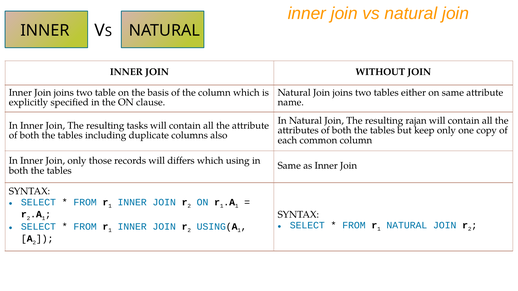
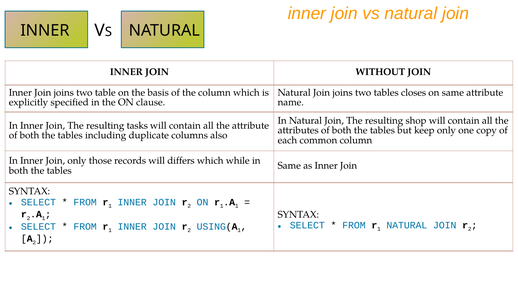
either: either -> closes
rajan: rajan -> shop
using: using -> while
